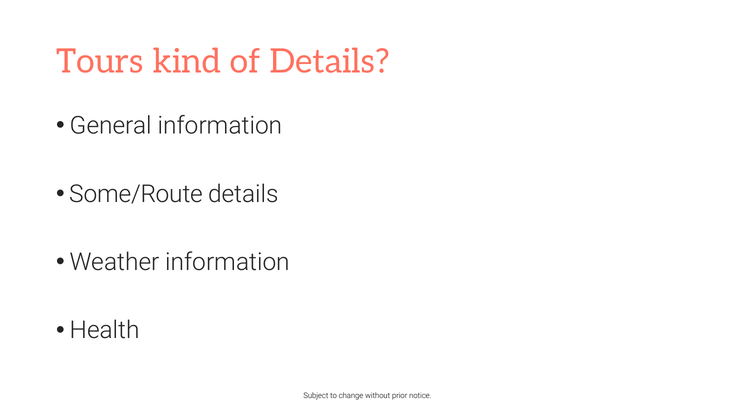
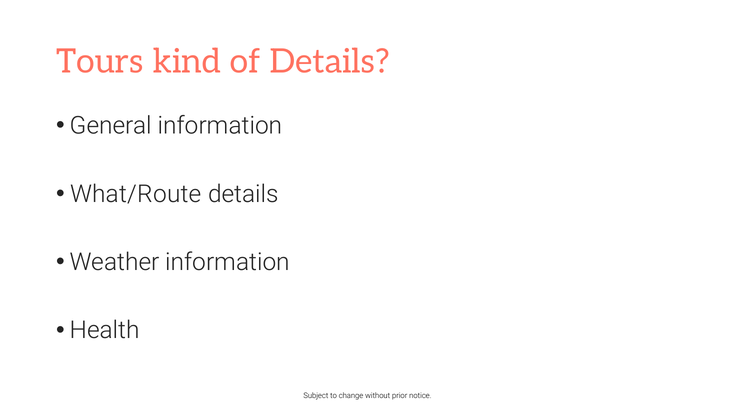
Some/Route: Some/Route -> What/Route
